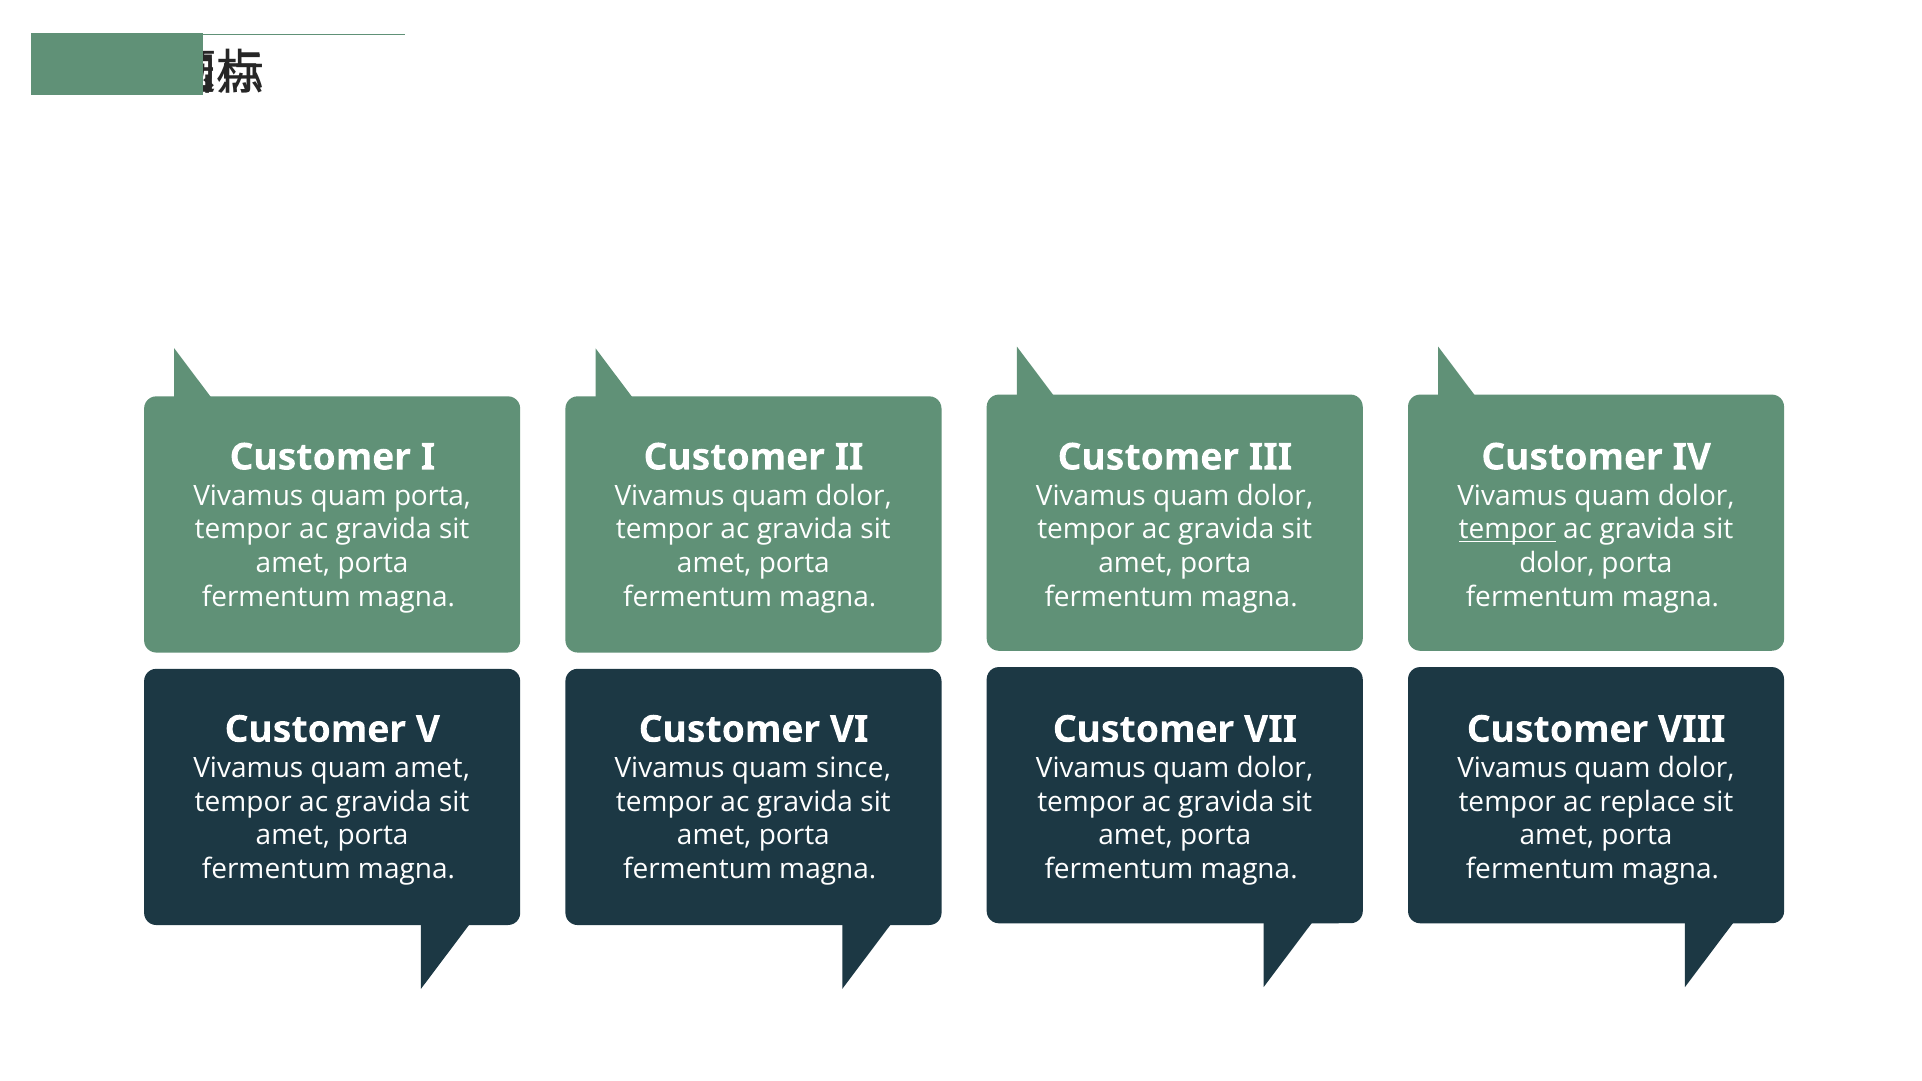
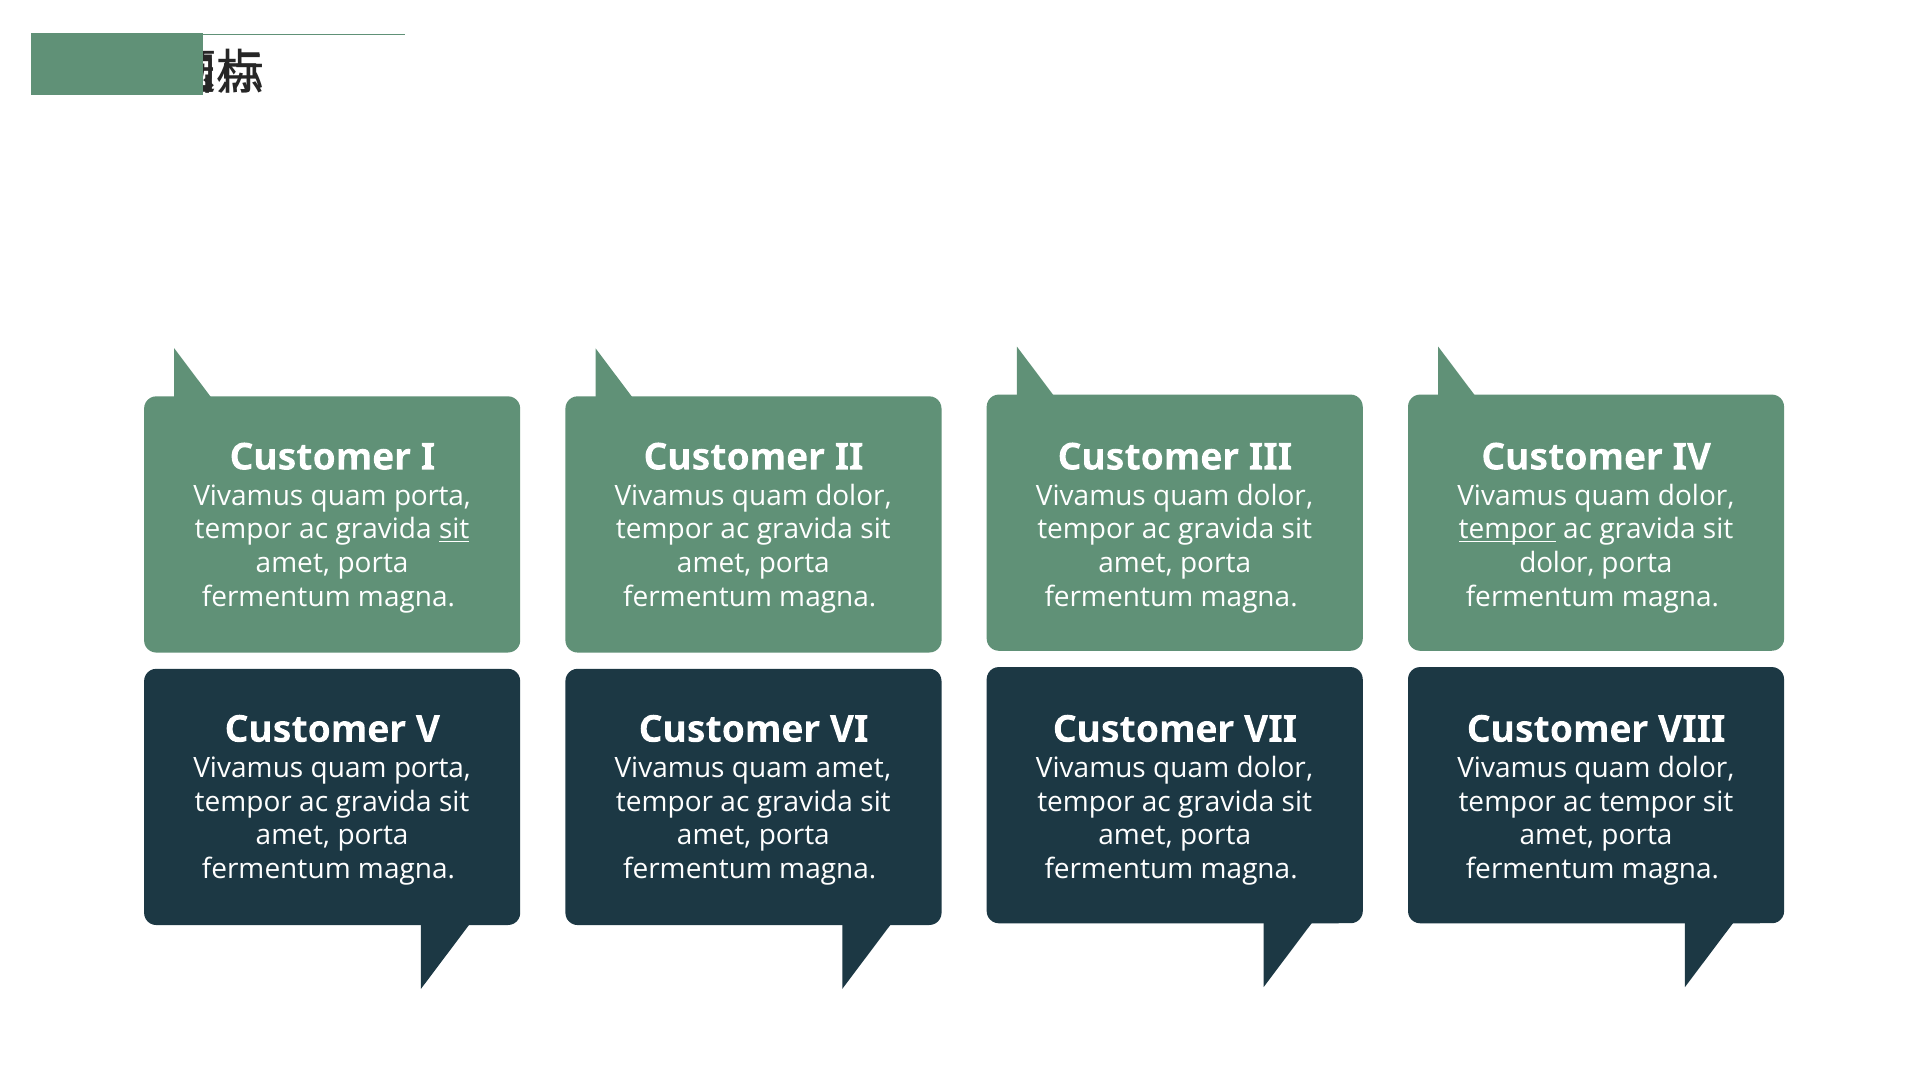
sit at (454, 530) underline: none -> present
amet at (432, 768): amet -> porta
quam since: since -> amet
ac replace: replace -> tempor
